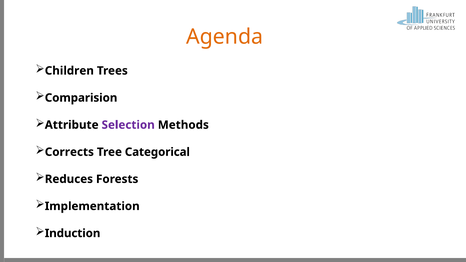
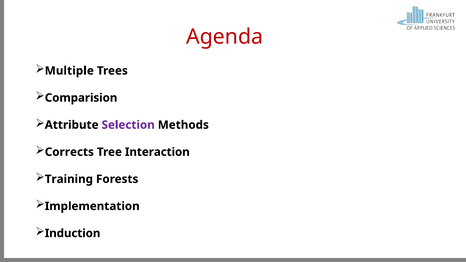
Agenda colour: orange -> red
Children: Children -> Multiple
Categorical: Categorical -> Interaction
Reduces: Reduces -> Training
